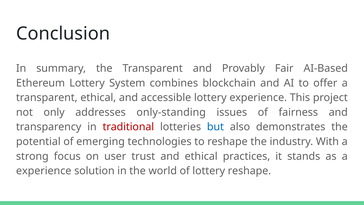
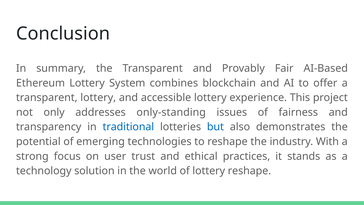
transparent ethical: ethical -> lottery
traditional colour: red -> blue
experience at (44, 171): experience -> technology
